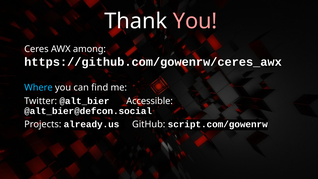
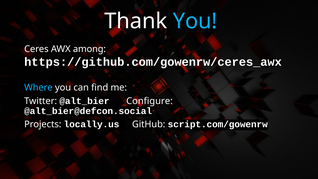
You at (195, 21) colour: pink -> light blue
Accessible: Accessible -> Configure
already.us: already.us -> locally.us
